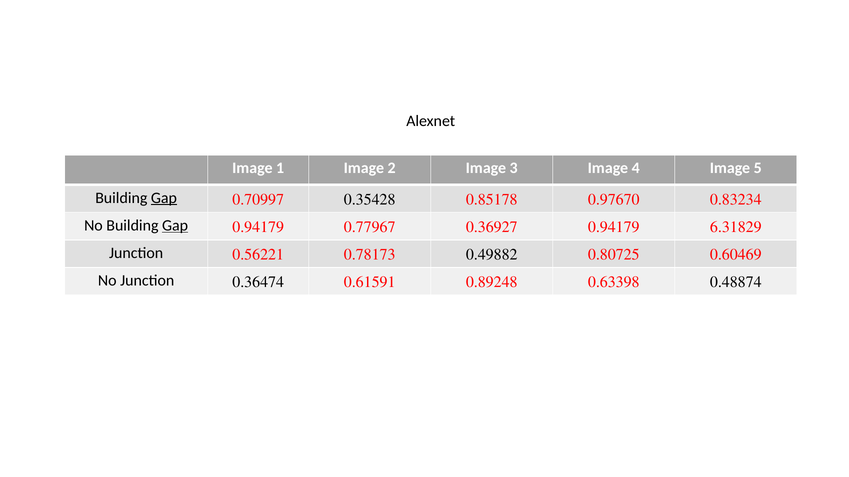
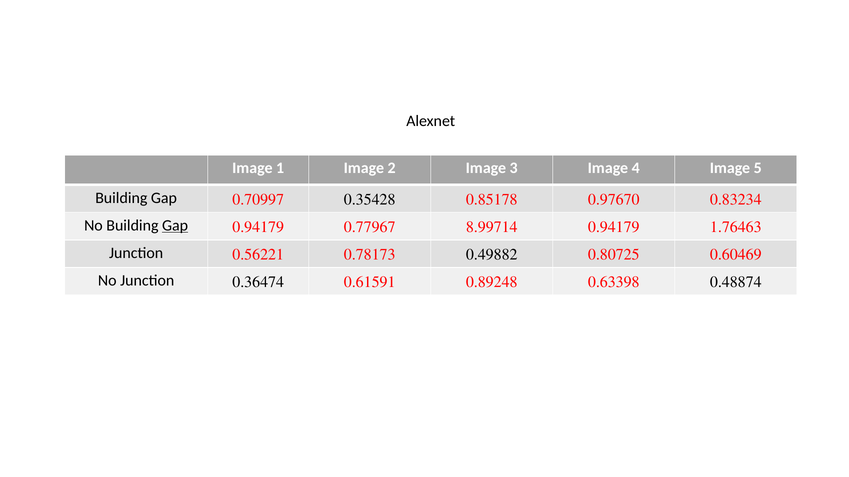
Gap at (164, 198) underline: present -> none
0.36927: 0.36927 -> 8.99714
6.31829: 6.31829 -> 1.76463
